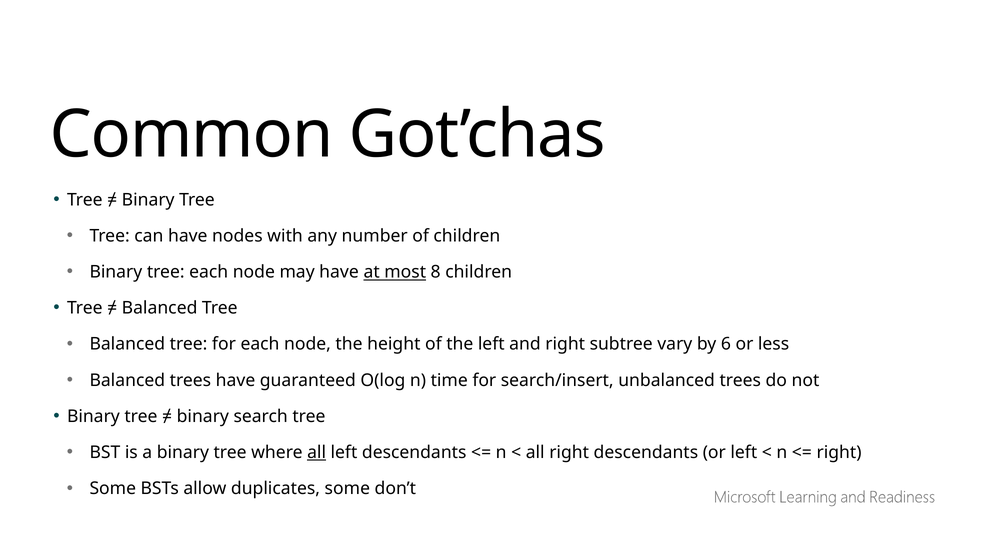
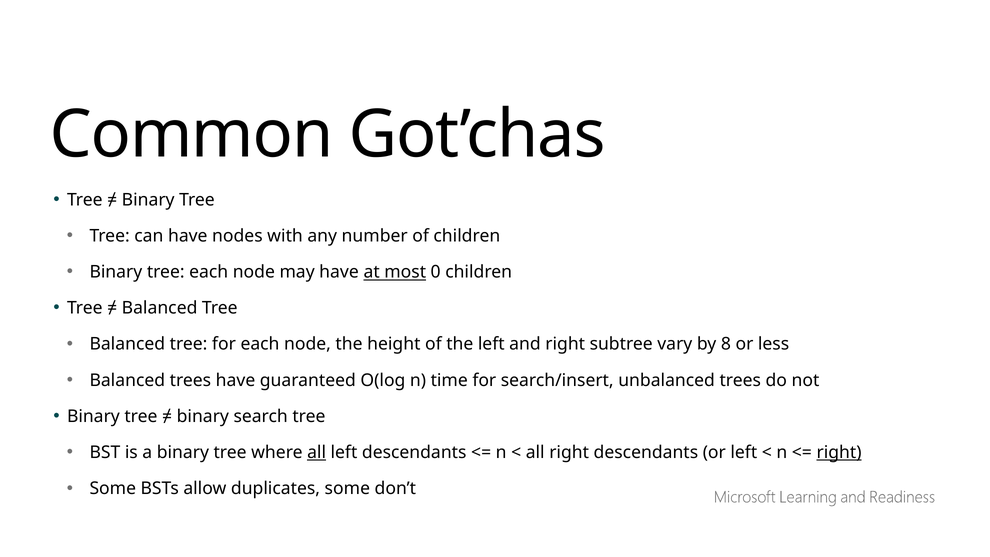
8: 8 -> 0
6: 6 -> 8
right at (839, 452) underline: none -> present
